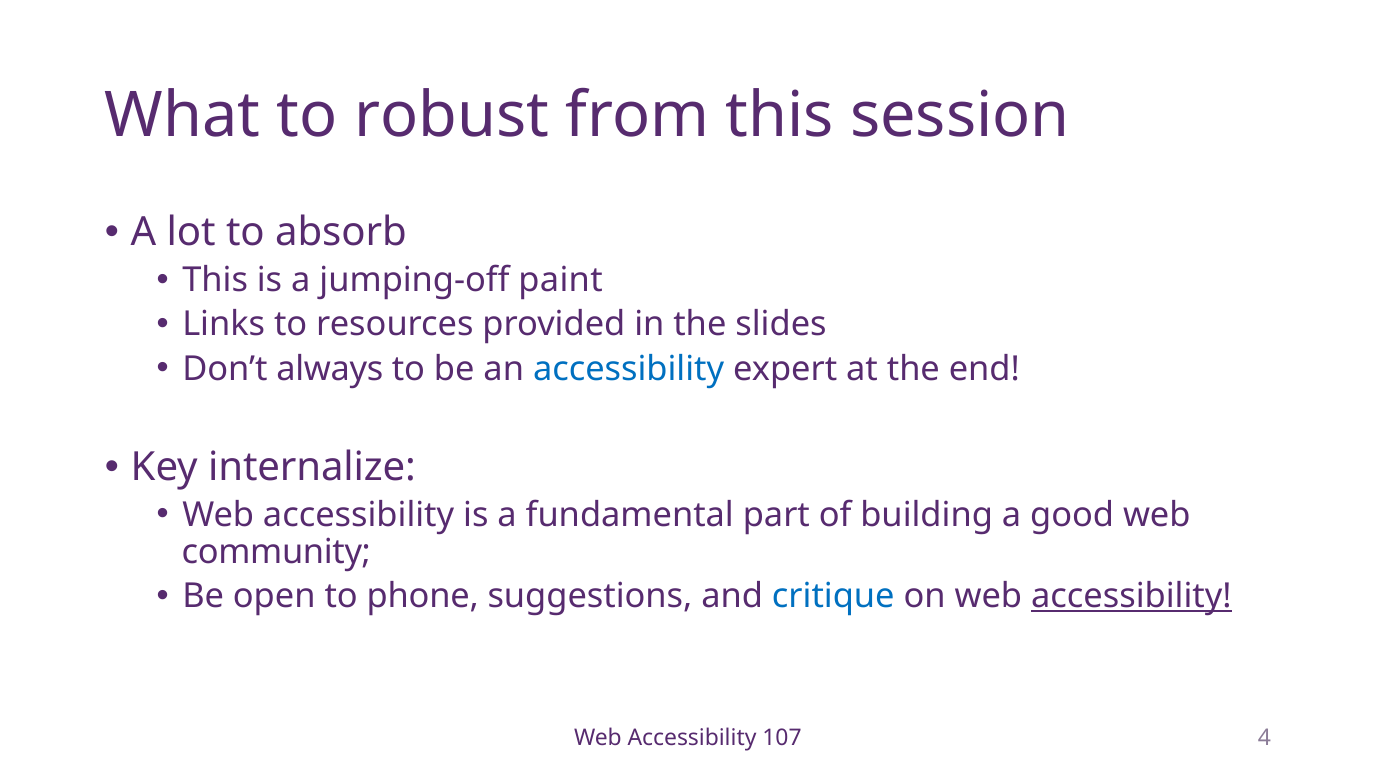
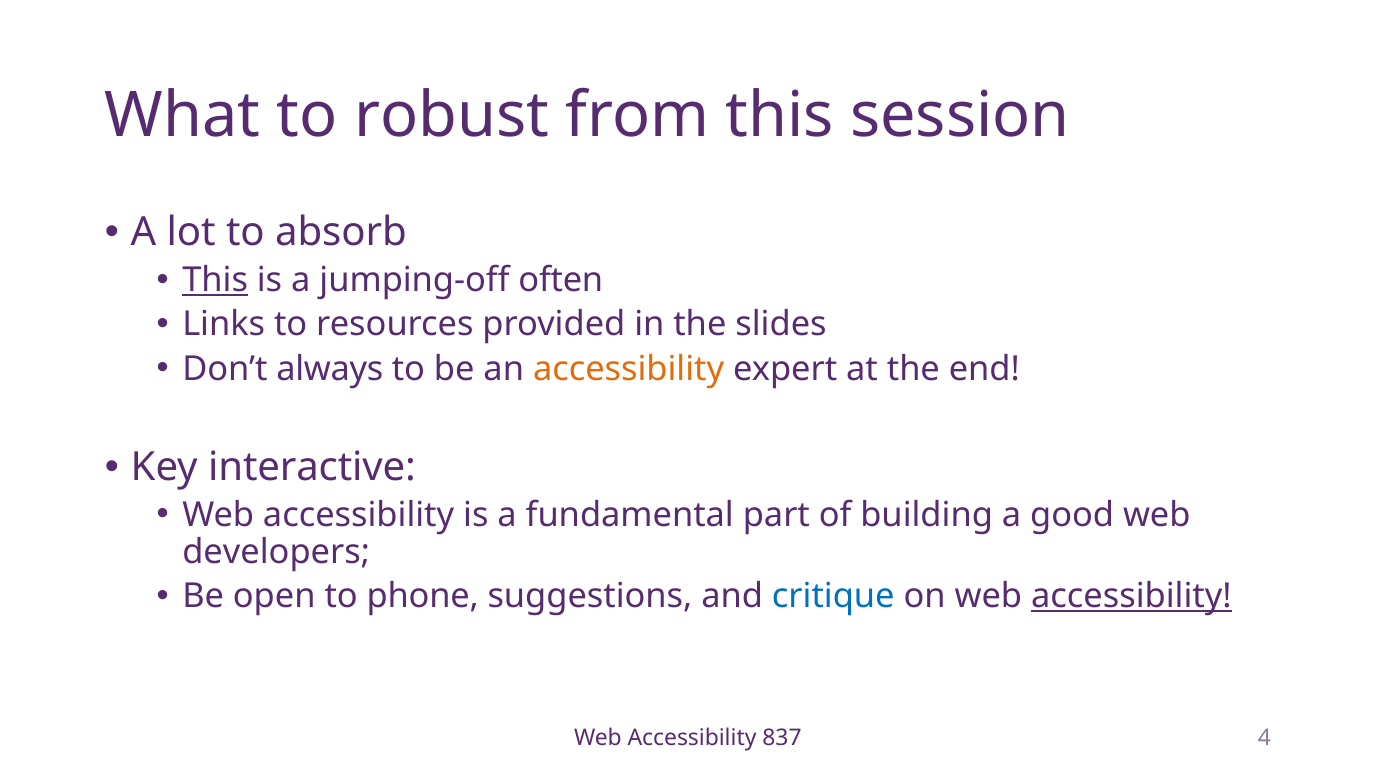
This at (215, 280) underline: none -> present
paint: paint -> often
accessibility at (629, 369) colour: blue -> orange
internalize: internalize -> interactive
community: community -> developers
107: 107 -> 837
